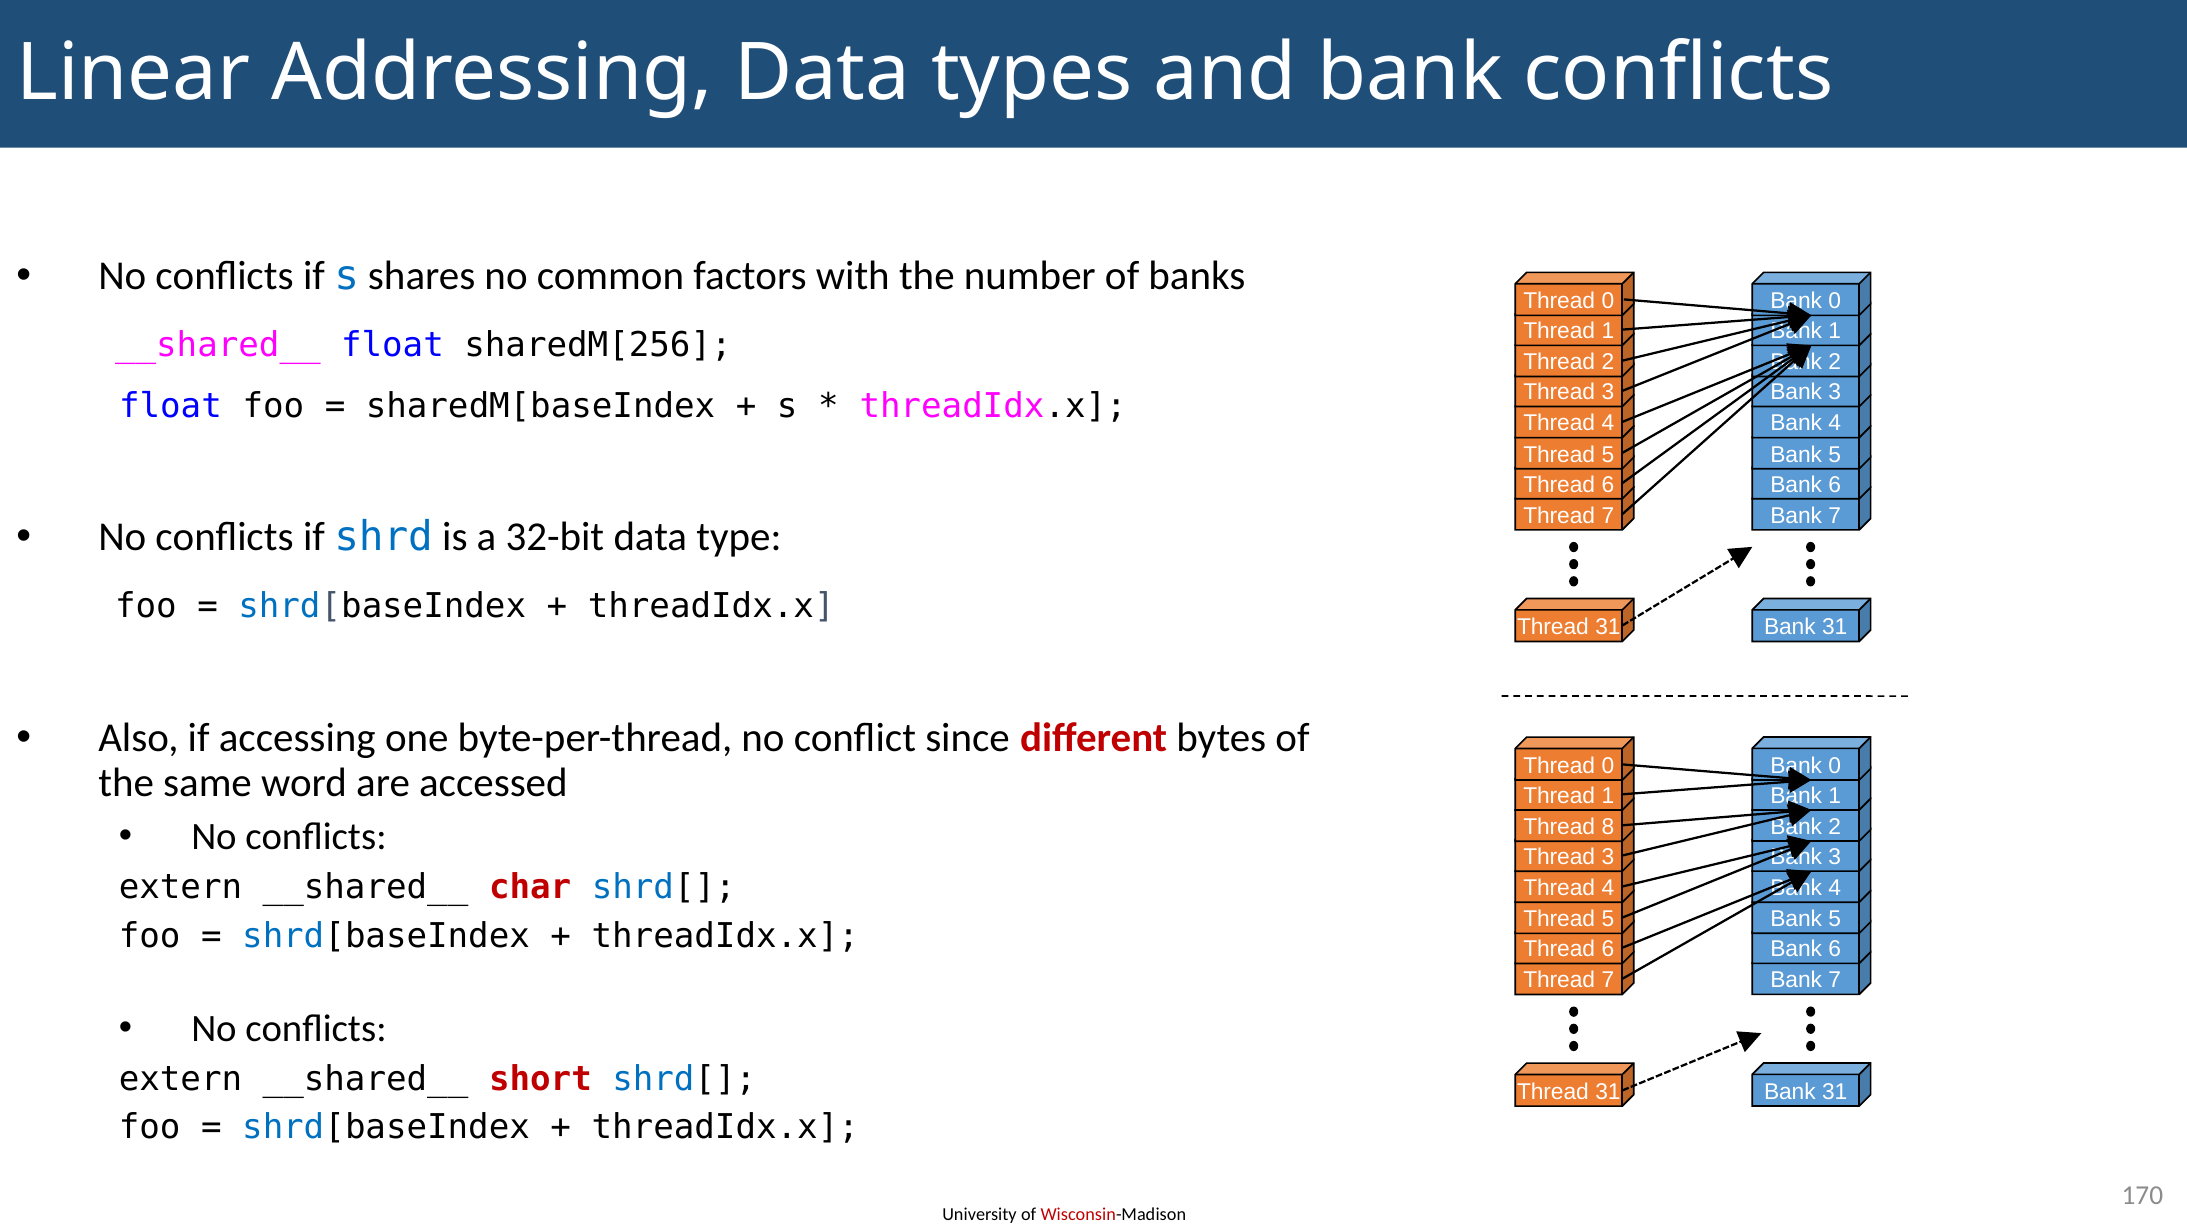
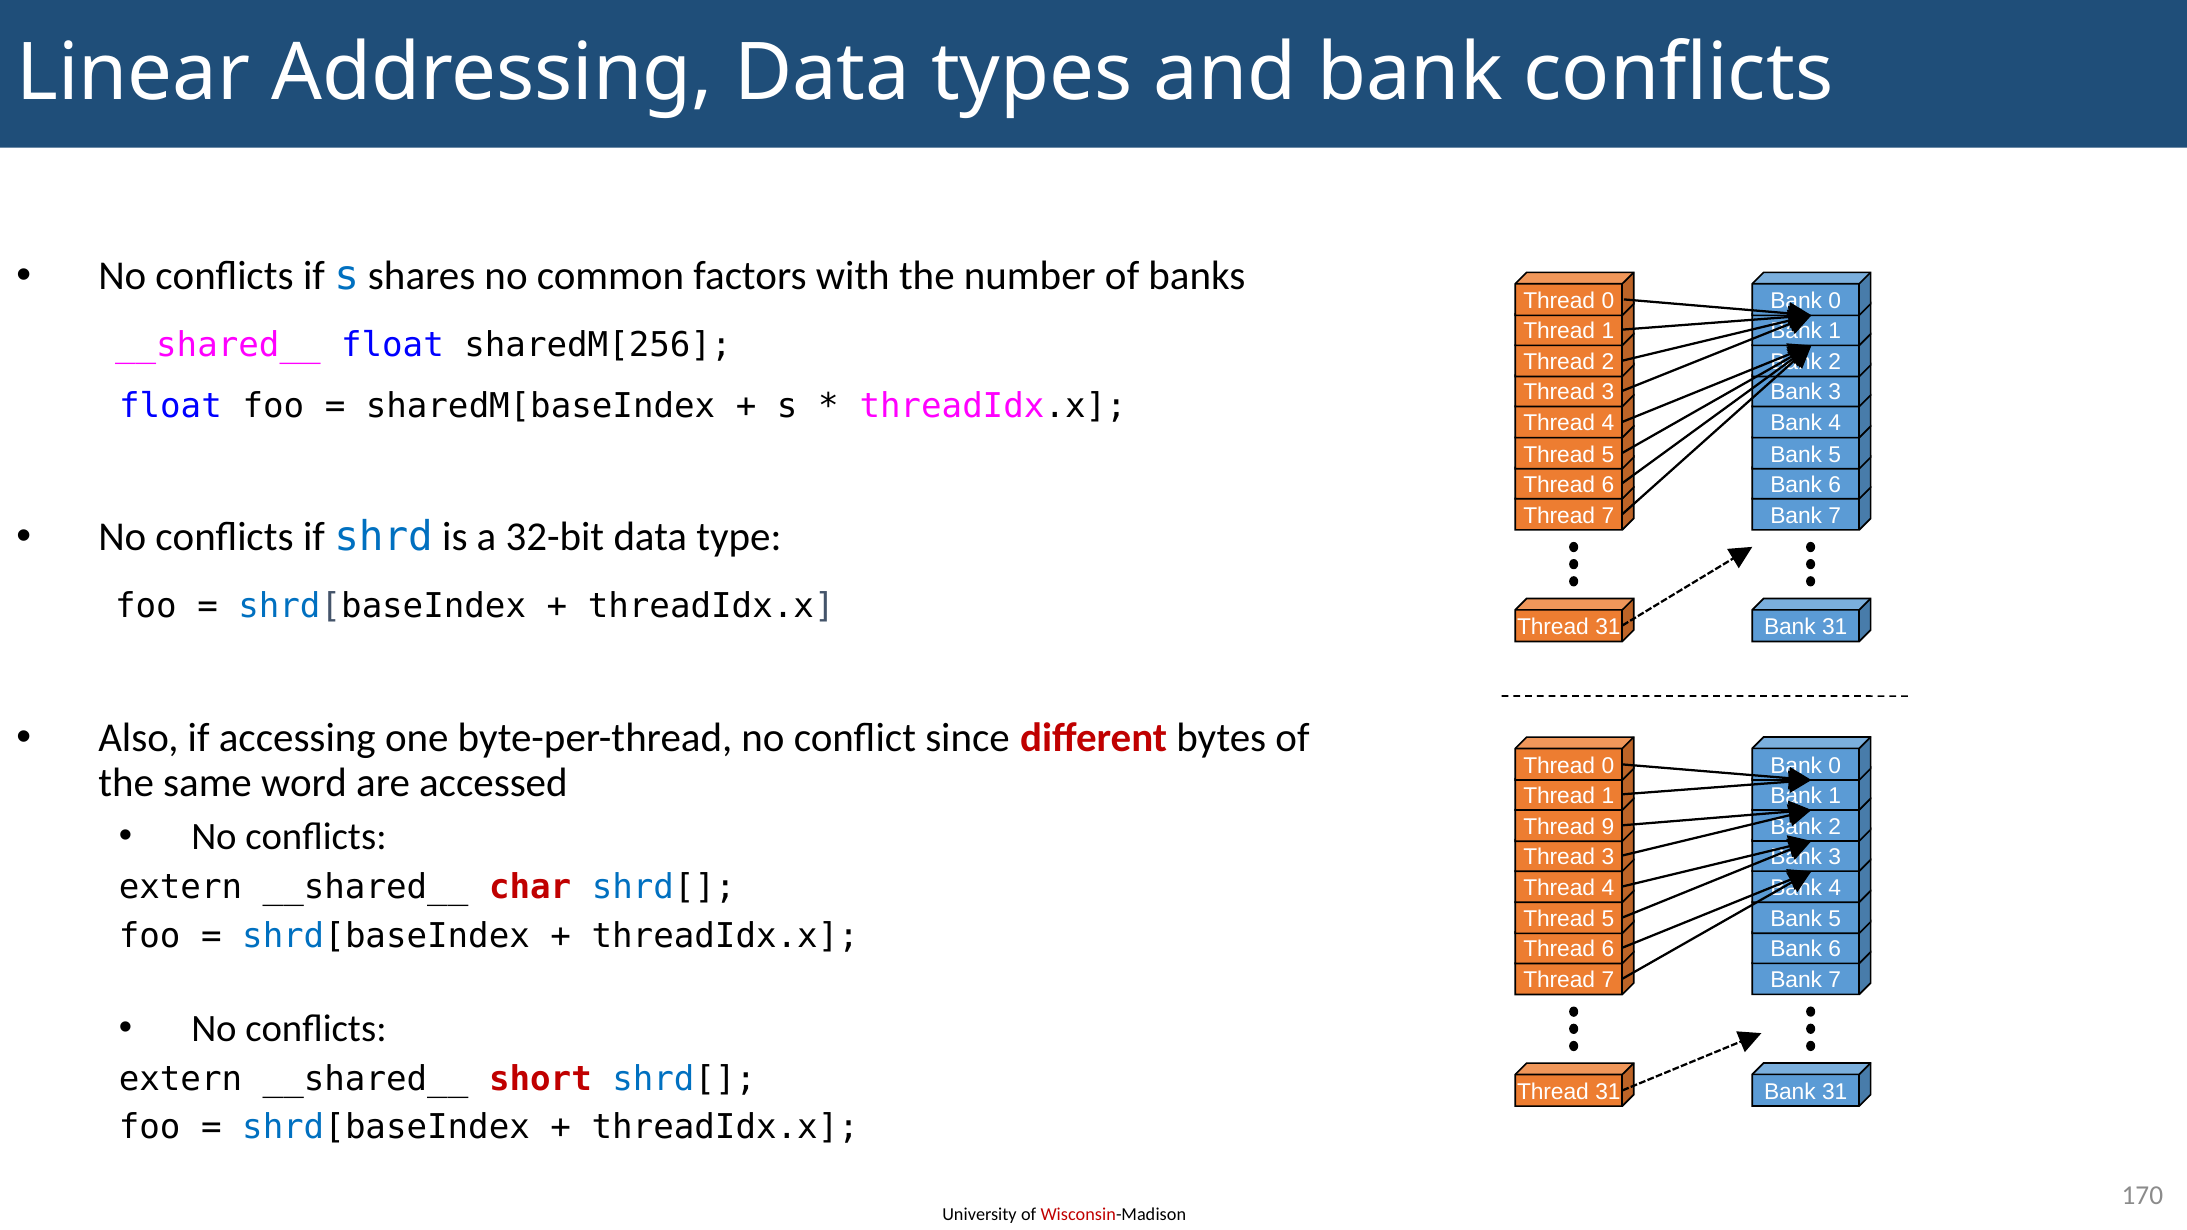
8: 8 -> 9
